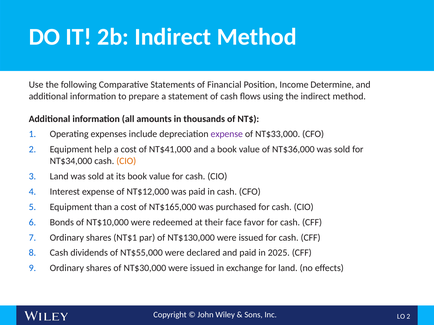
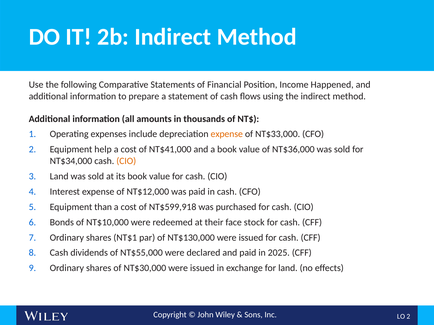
Determine: Determine -> Happened
expense at (227, 134) colour: purple -> orange
NT$165,000: NT$165,000 -> NT$599,918
favor: favor -> stock
